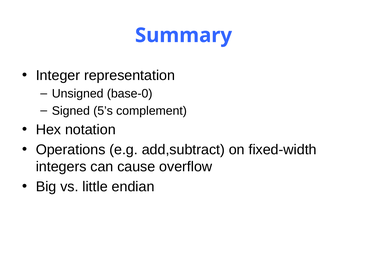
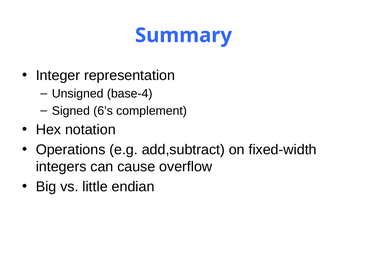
base-0: base-0 -> base-4
5’s: 5’s -> 6’s
